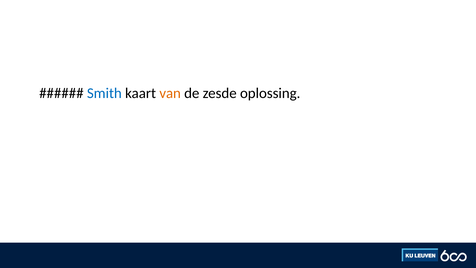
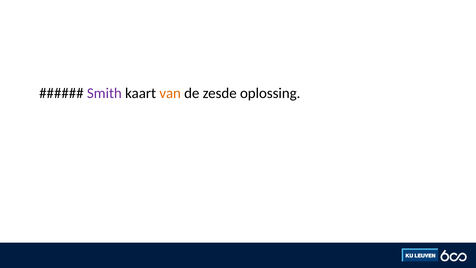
Smith colour: blue -> purple
